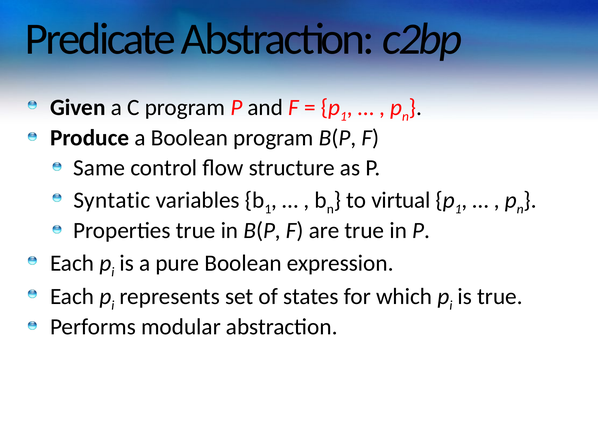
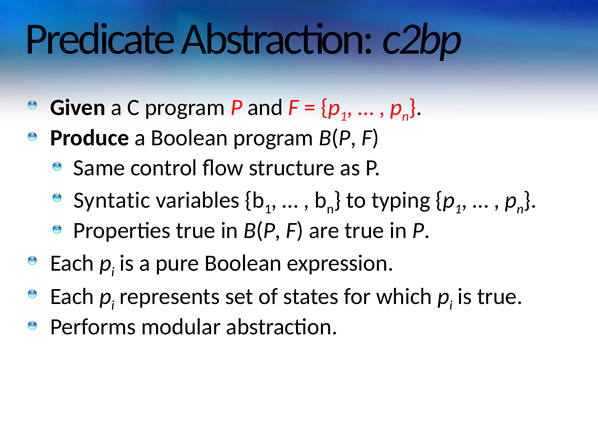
virtual: virtual -> typing
